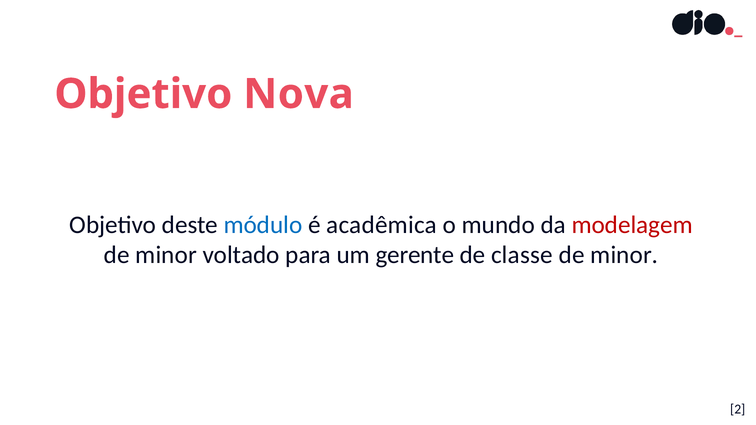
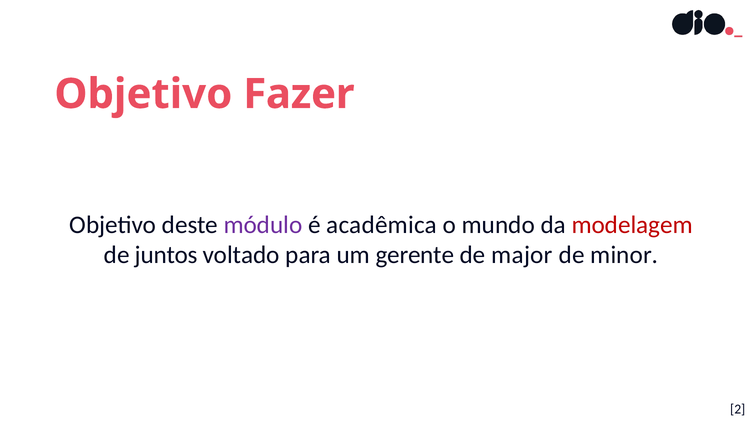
Nova: Nova -> Fazer
módulo colour: blue -> purple
minor at (166, 255): minor -> juntos
classe: classe -> major
